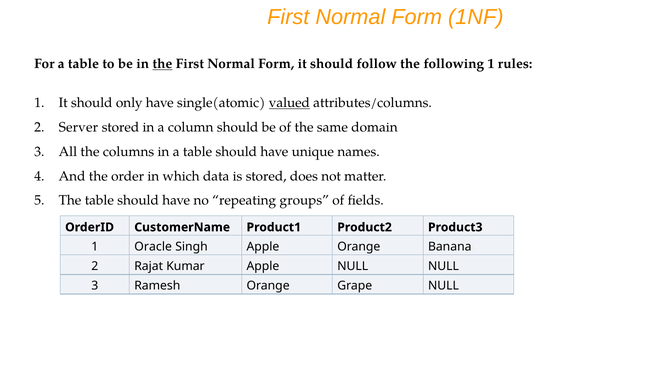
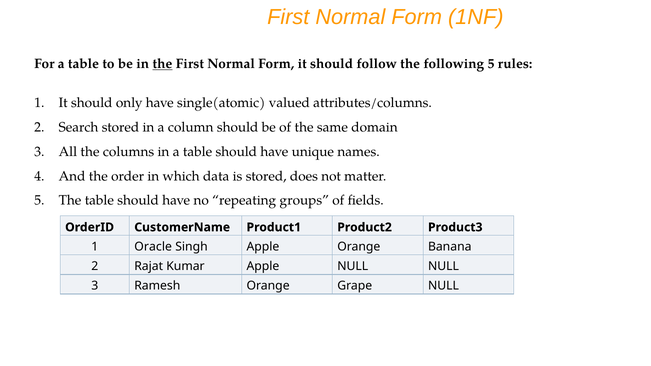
following 1: 1 -> 5
valued underline: present -> none
Server: Server -> Search
